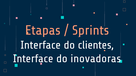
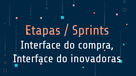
clientes: clientes -> compra
